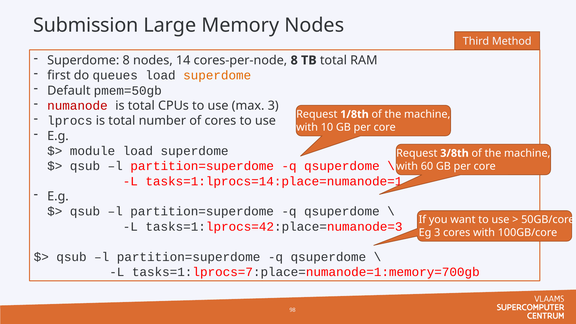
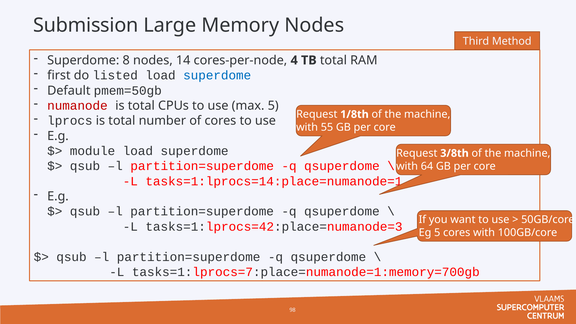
cores-per-node 8: 8 -> 4
queues: queues -> listed
superdome at (217, 75) colour: orange -> blue
max 3: 3 -> 5
10: 10 -> 55
60: 60 -> 64
Eg 3: 3 -> 5
